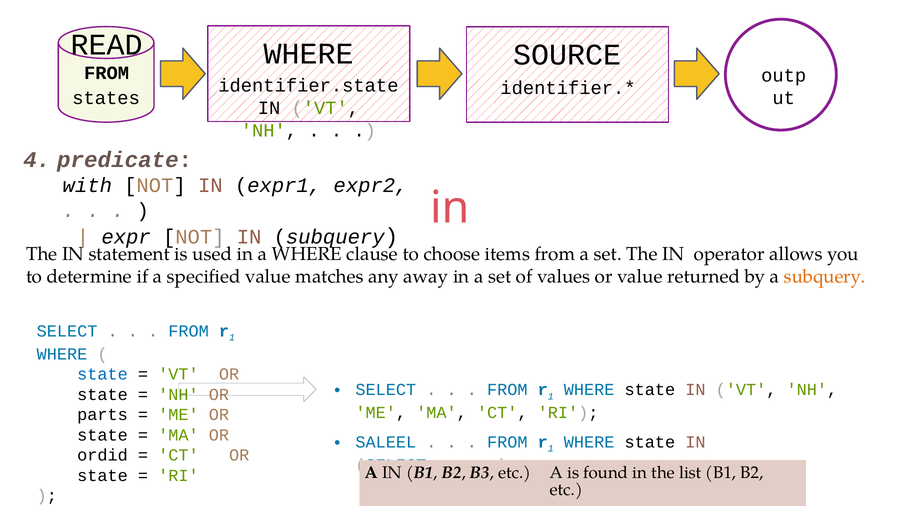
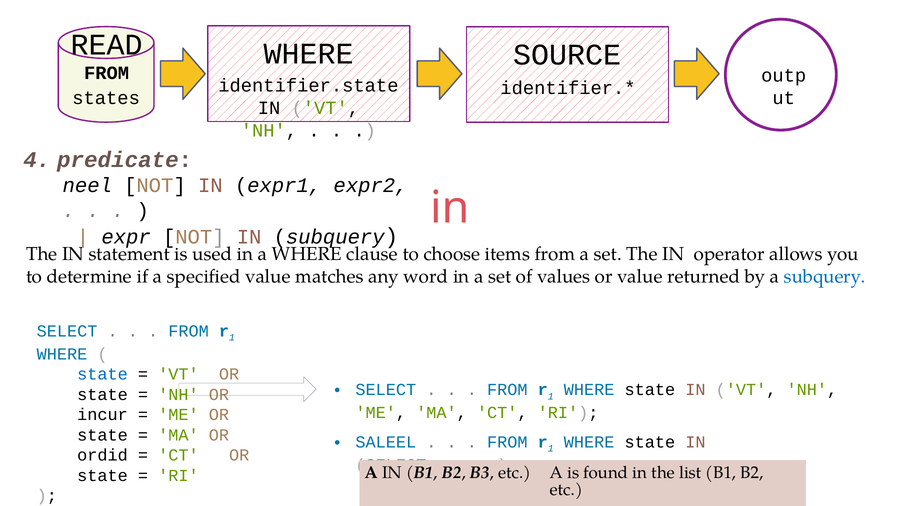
with: with -> neel
away: away -> word
subquery at (825, 277) colour: orange -> blue
parts: parts -> incur
